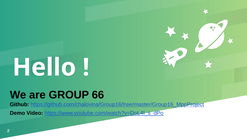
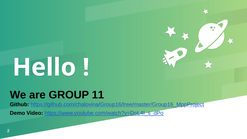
66: 66 -> 11
